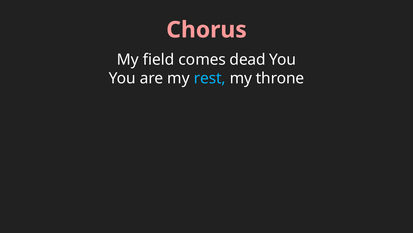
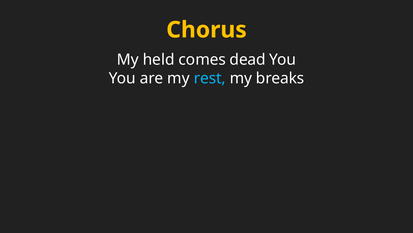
Chorus colour: pink -> yellow
field: field -> held
throne: throne -> breaks
